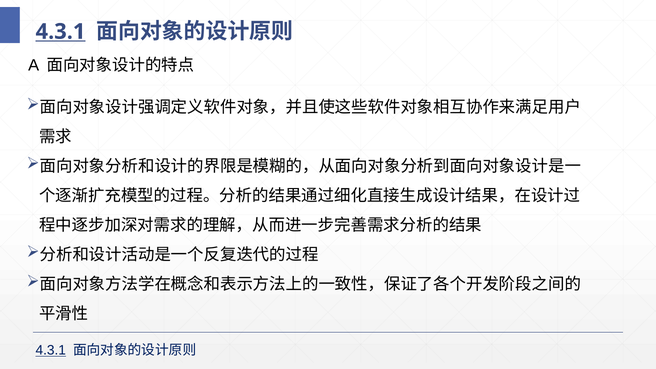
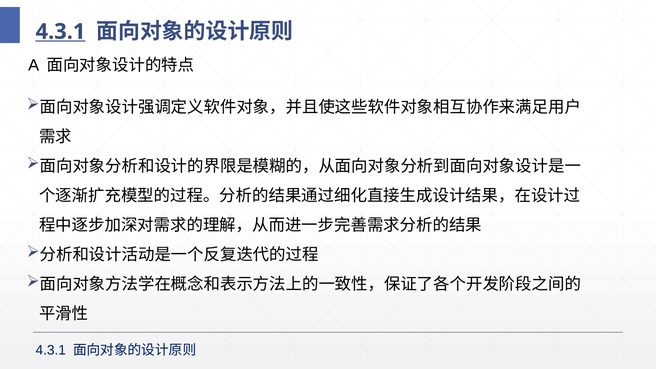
4.3.1 at (51, 350) underline: present -> none
